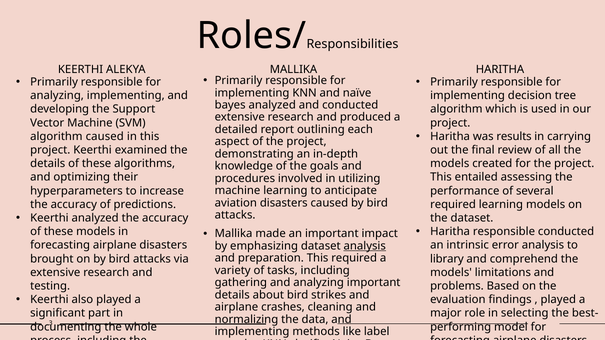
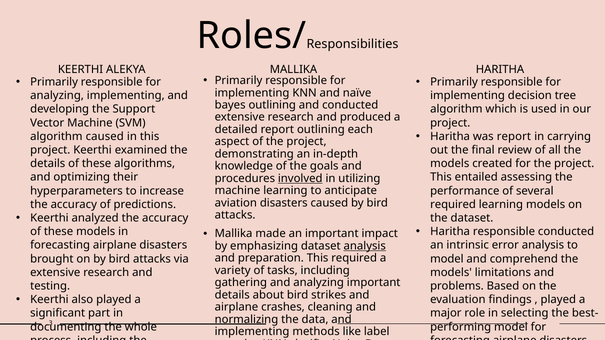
bayes analyzed: analyzed -> outlining
was results: results -> report
involved underline: none -> present
library at (447, 259): library -> model
